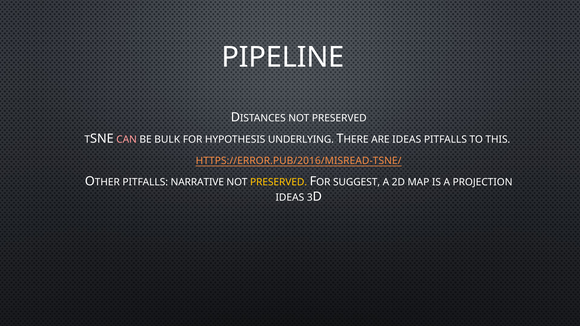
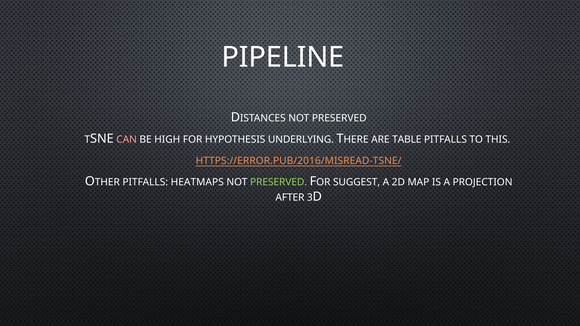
BULK: BULK -> HIGH
ARE IDEAS: IDEAS -> TABLE
NARRATIVE: NARRATIVE -> HEATMAPS
PRESERVED at (279, 182) colour: yellow -> light green
IDEAS at (290, 198): IDEAS -> AFTER
